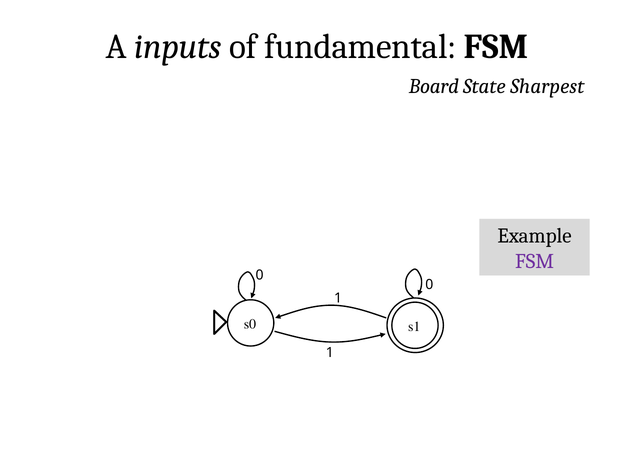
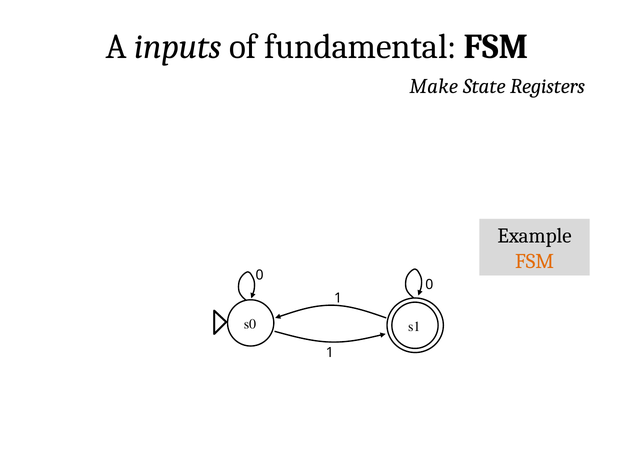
Board: Board -> Make
Sharpest: Sharpest -> Registers
FSM at (535, 261) colour: purple -> orange
